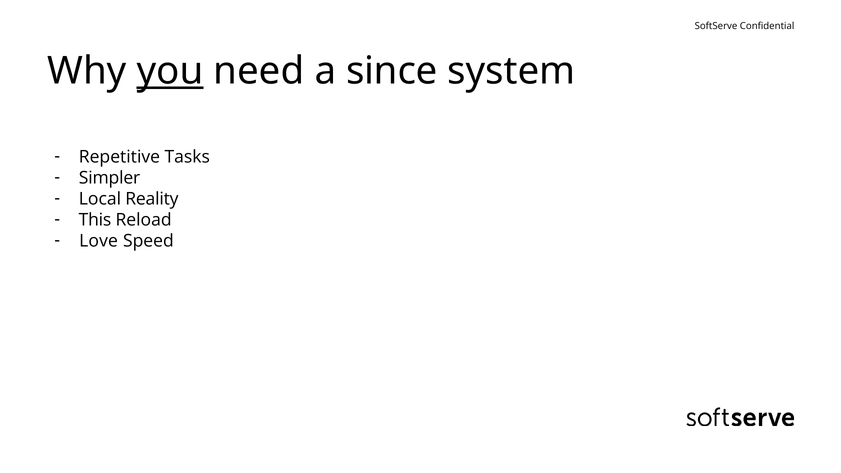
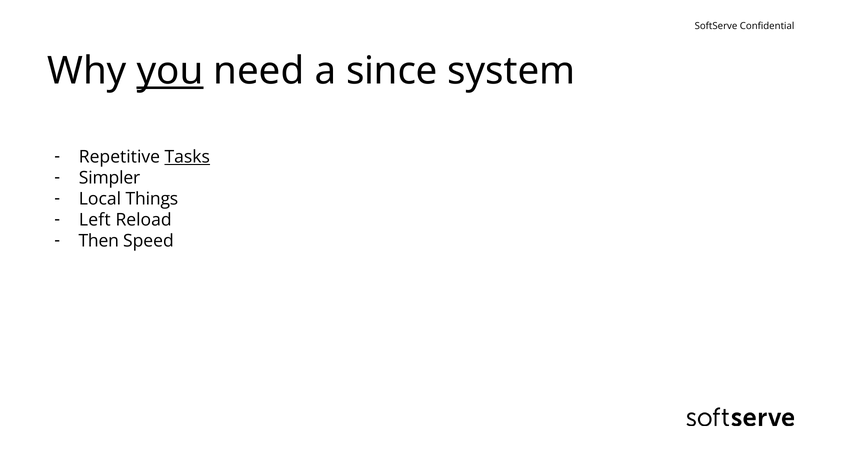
Tasks underline: none -> present
Reality: Reality -> Things
This: This -> Left
Love: Love -> Then
